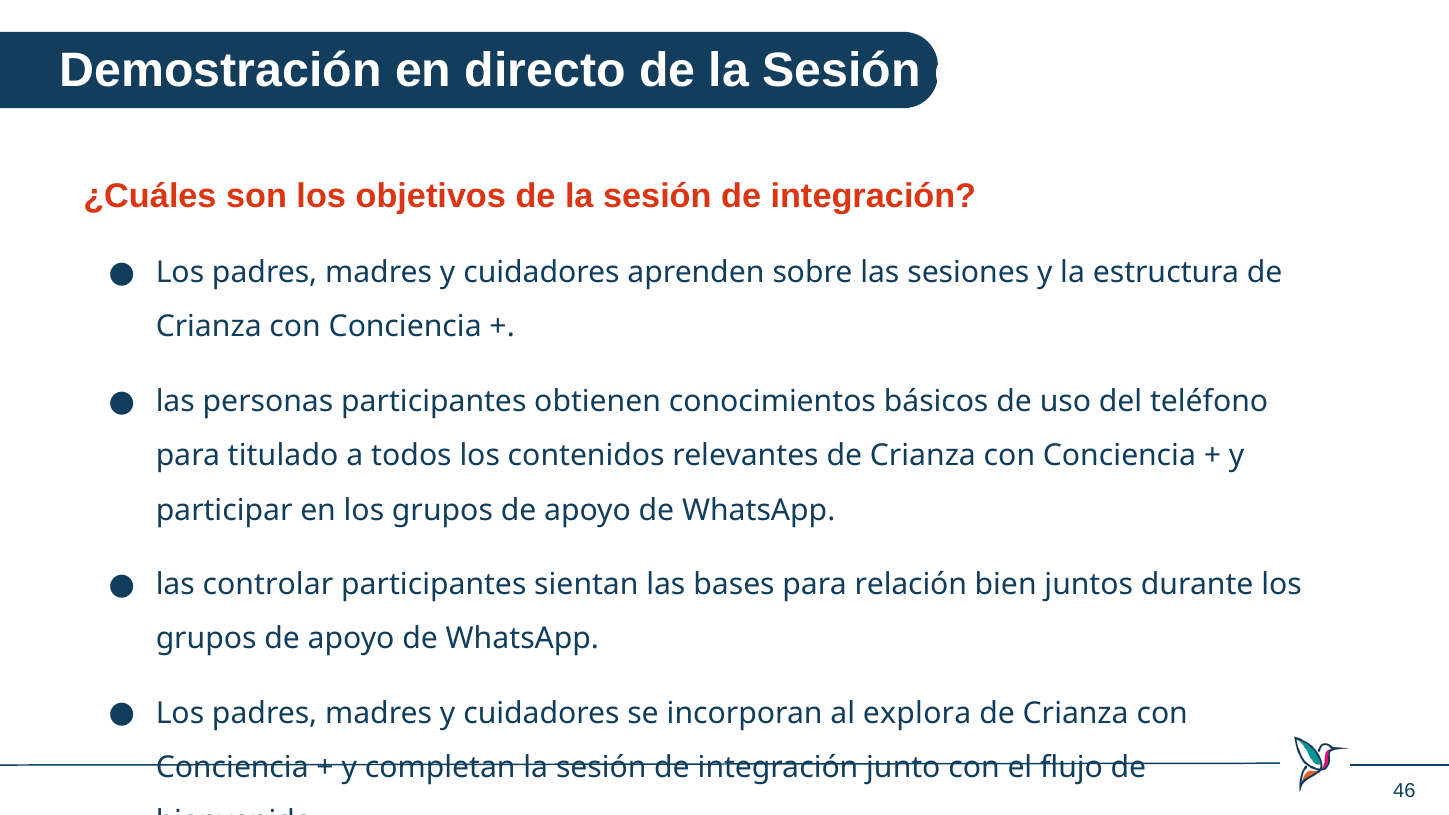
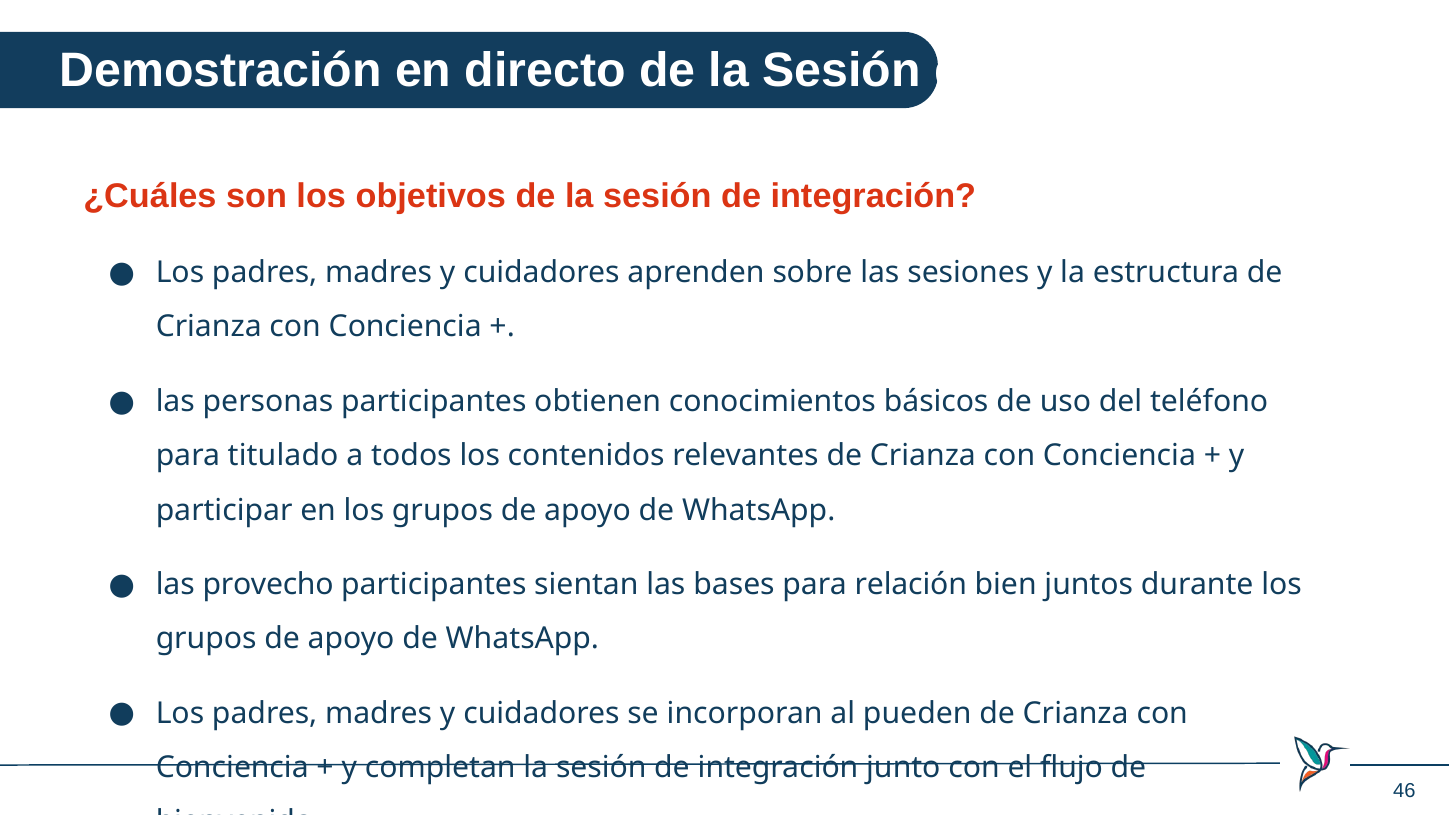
controlar: controlar -> provecho
explora: explora -> pueden
